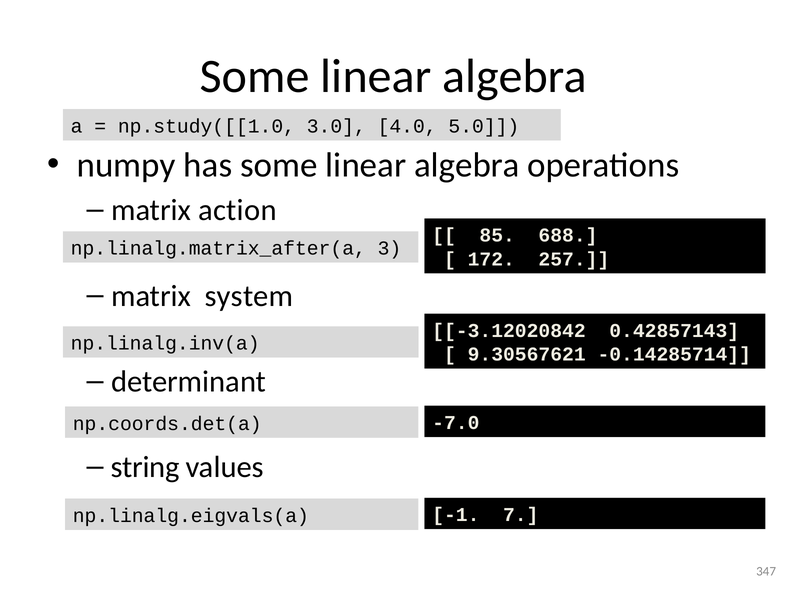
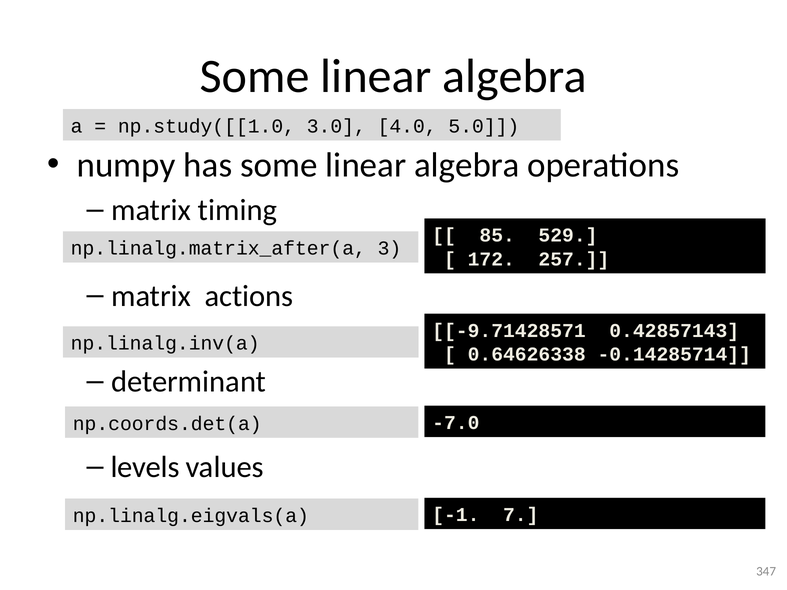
action: action -> timing
688: 688 -> 529
system: system -> actions
-3.12020842: -3.12020842 -> -9.71428571
9.30567621: 9.30567621 -> 0.64626338
string: string -> levels
